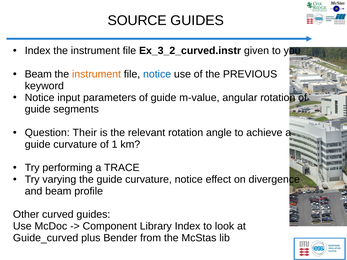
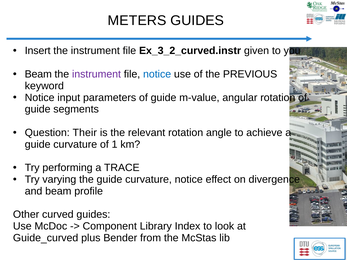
SOURCE: SOURCE -> METERS
Index at (38, 51): Index -> Insert
instrument at (96, 74) colour: orange -> purple
